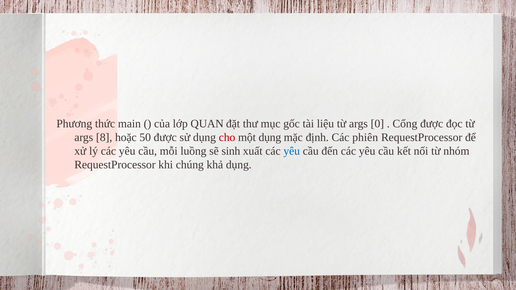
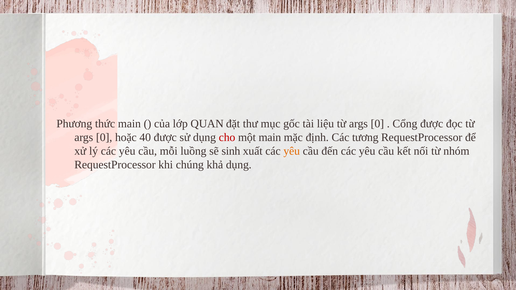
8 at (104, 137): 8 -> 0
50: 50 -> 40
một dụng: dụng -> main
phiên: phiên -> tương
yêu at (292, 151) colour: blue -> orange
